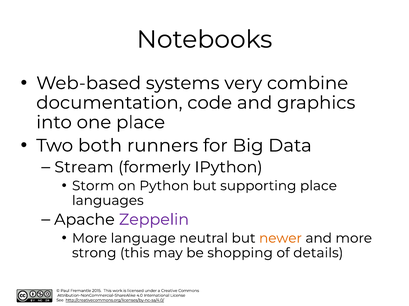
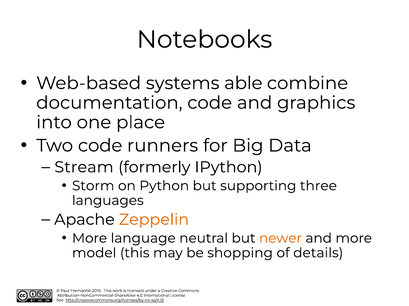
very: very -> able
Two both: both -> code
supporting place: place -> three
Zeppelin colour: purple -> orange
strong: strong -> model
